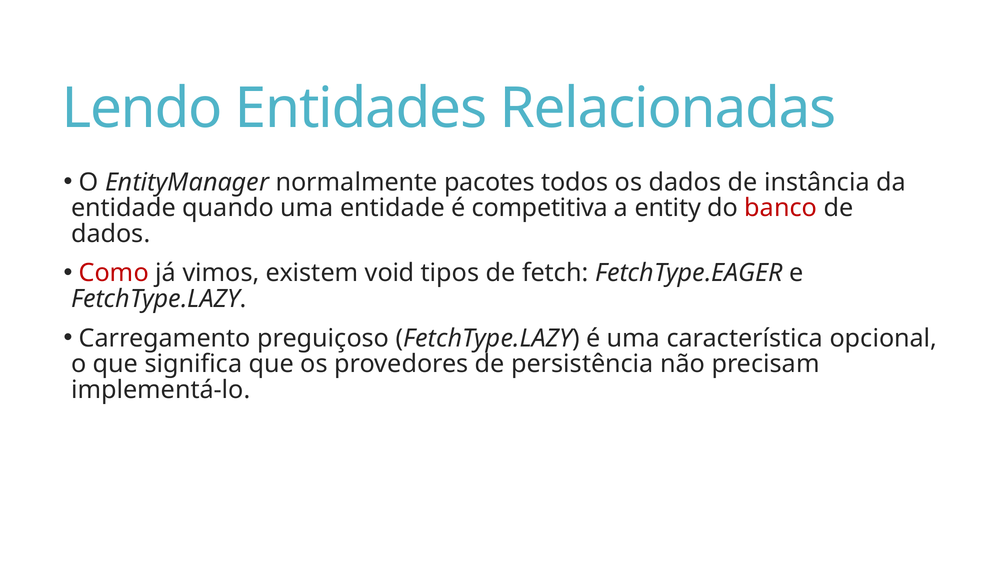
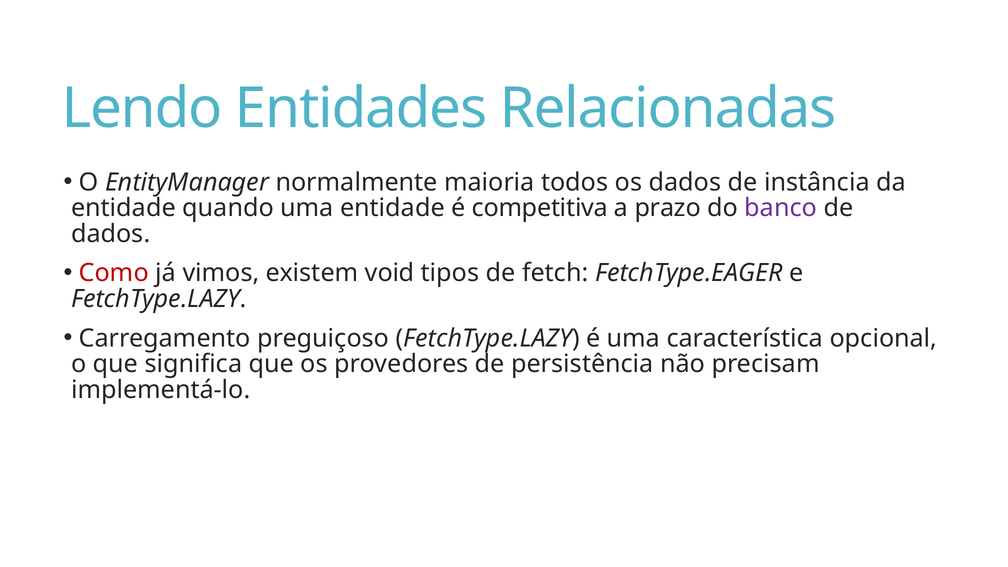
pacotes: pacotes -> maioria
entity: entity -> prazo
banco colour: red -> purple
